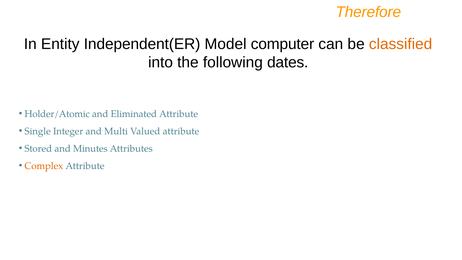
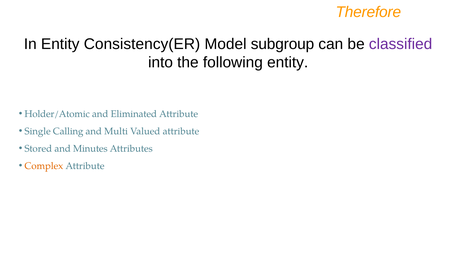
Independent(ER: Independent(ER -> Consistency(ER
computer: computer -> subgroup
classified colour: orange -> purple
following dates: dates -> entity
Integer: Integer -> Calling
